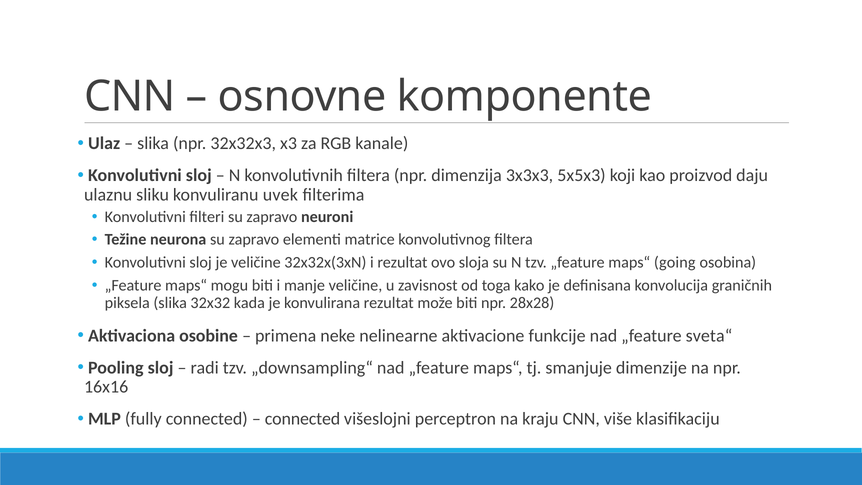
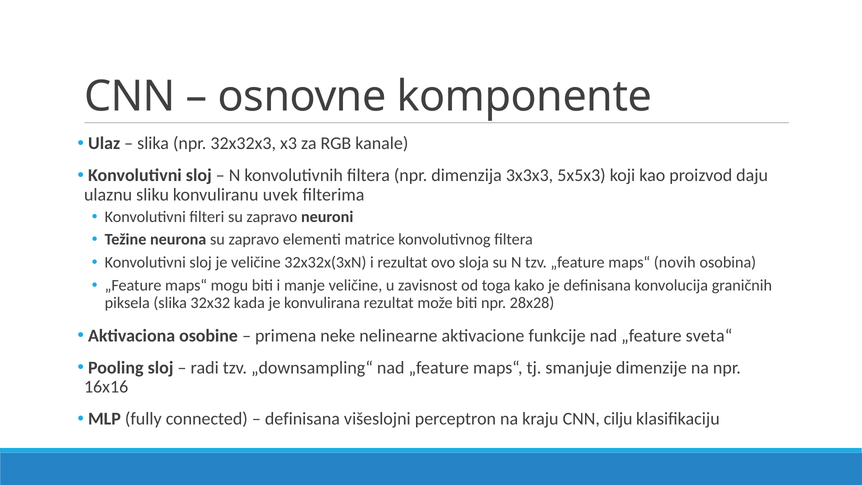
going: going -> novih
connected at (303, 419): connected -> definisana
više: više -> cilju
